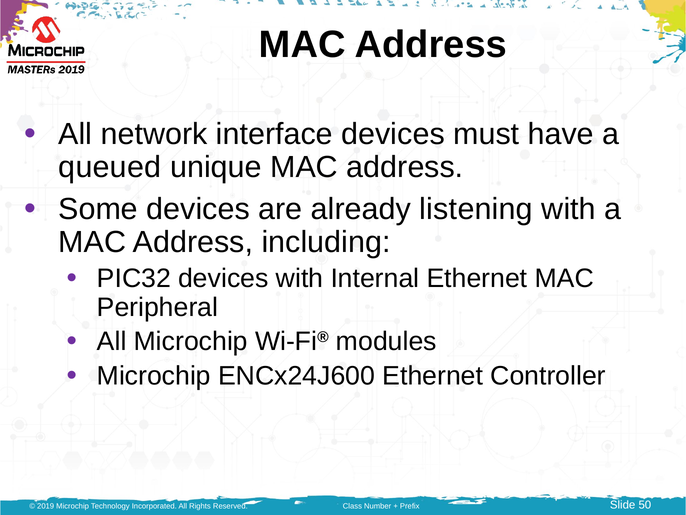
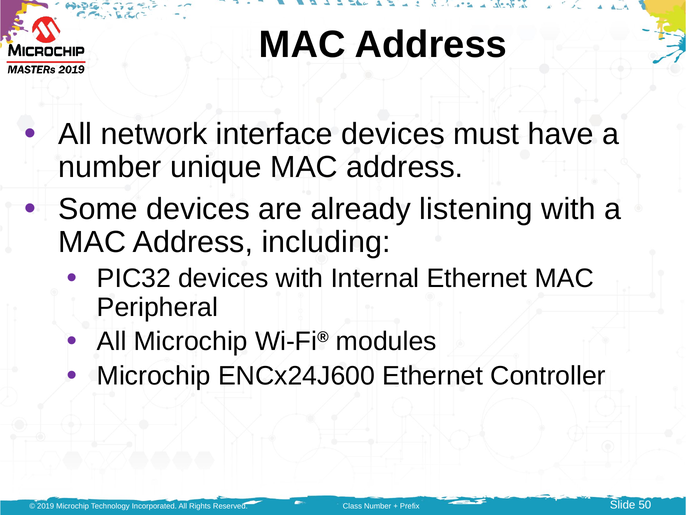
queued at (110, 167): queued -> number
